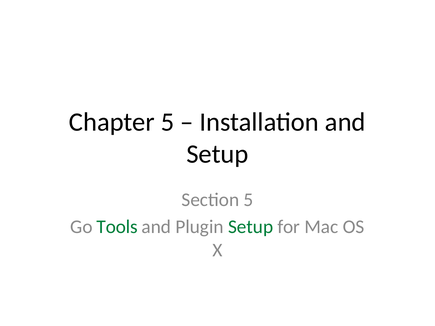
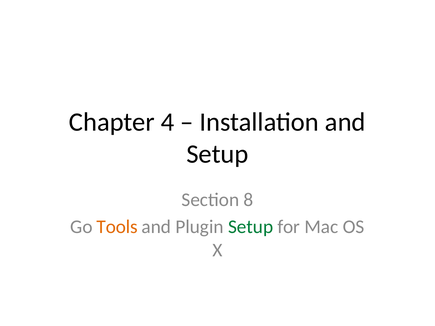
Chapter 5: 5 -> 4
Section 5: 5 -> 8
Tools colour: green -> orange
